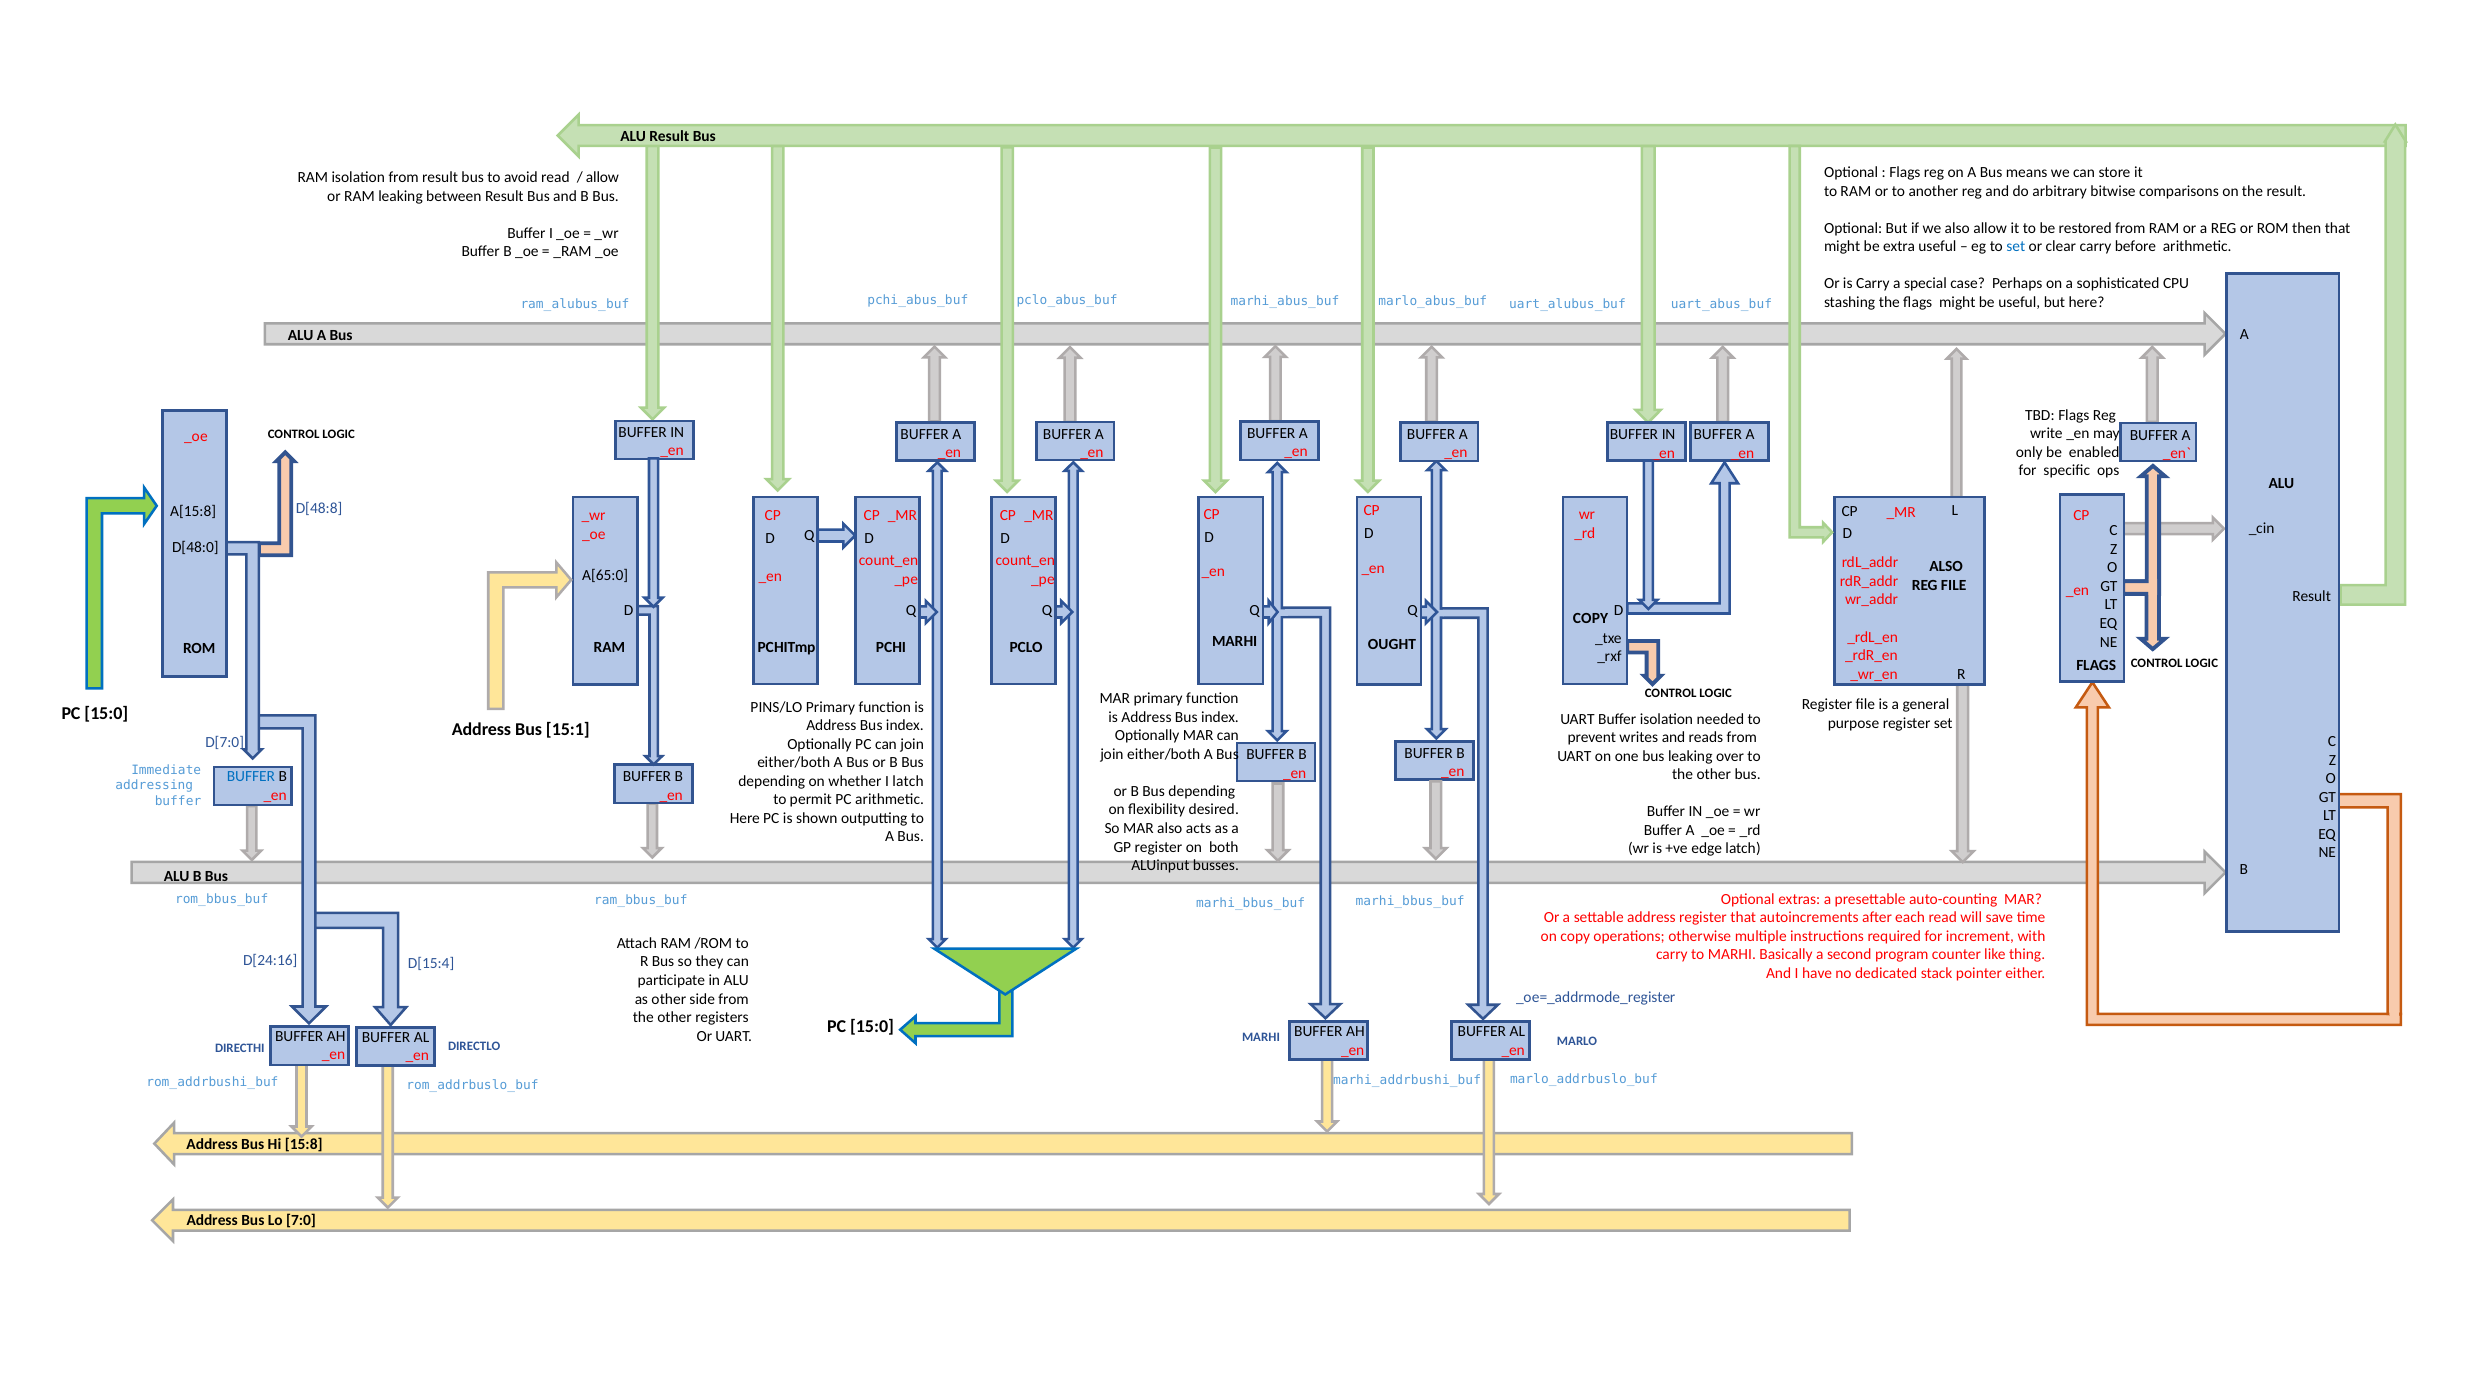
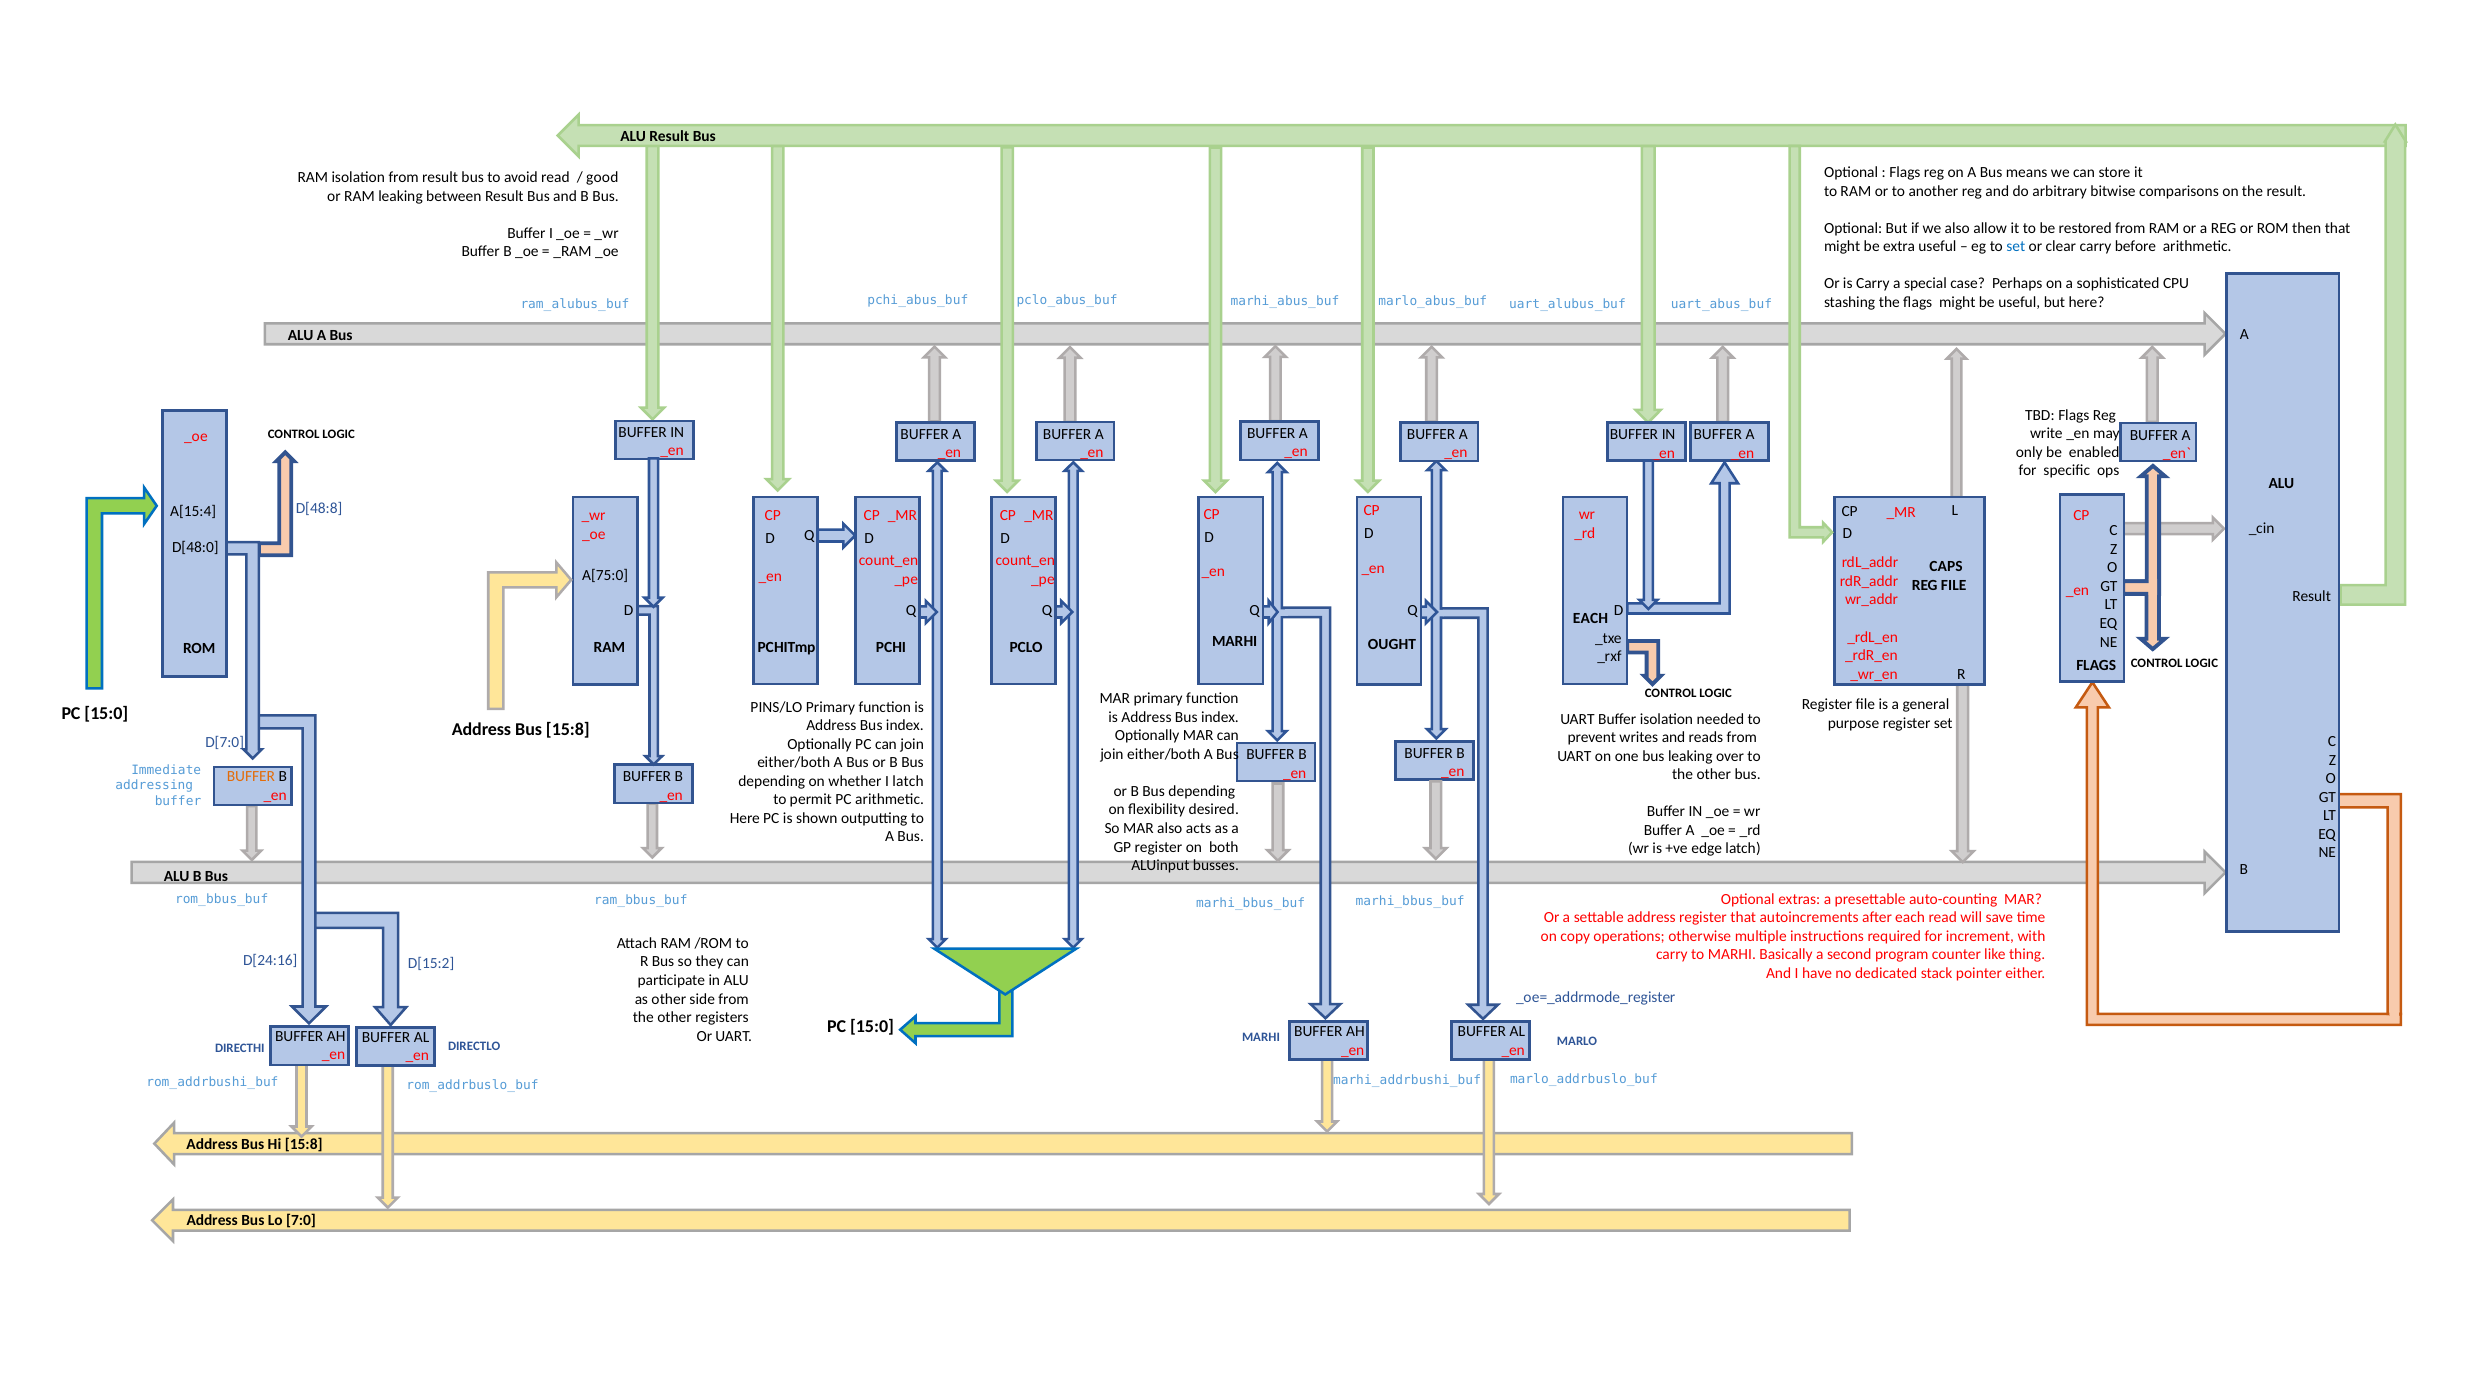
allow at (602, 177): allow -> good
A[15:8: A[15:8 -> A[15:4
ALSO at (1946, 566): ALSO -> CAPS
A[65:0: A[65:0 -> A[75:0
COPY at (1591, 618): COPY -> EACH
Bus 15:1: 15:1 -> 15:8
BUFFER at (251, 777) colour: blue -> orange
D[15:4: D[15:4 -> D[15:2
